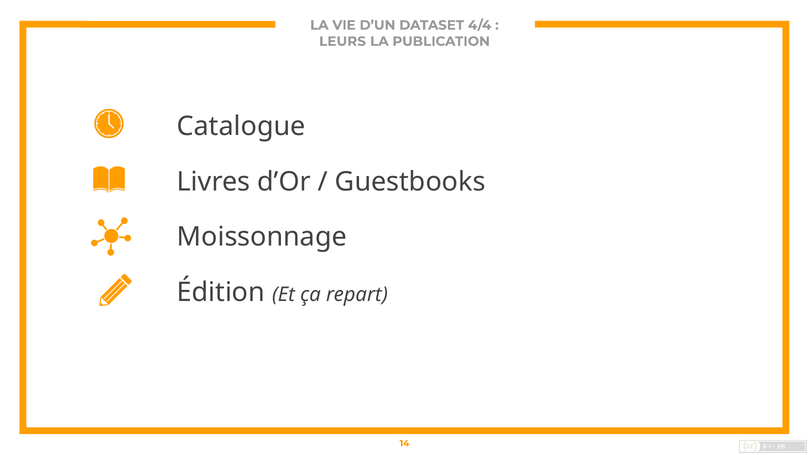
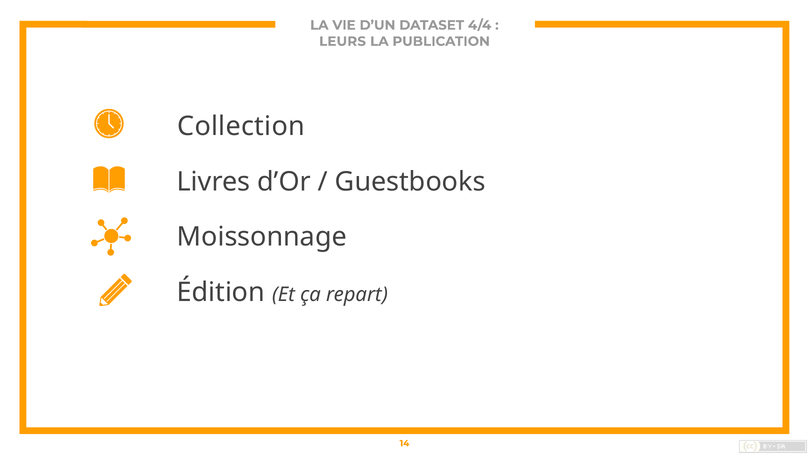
Catalogue: Catalogue -> Collection
